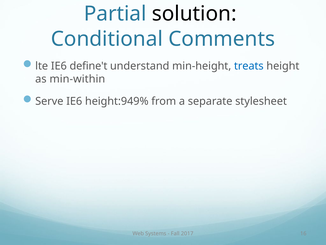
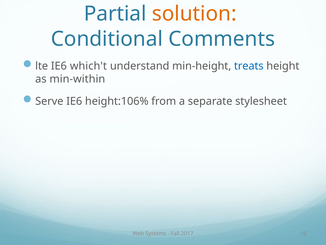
solution colour: black -> orange
define't: define't -> which't
height:949%: height:949% -> height:106%
